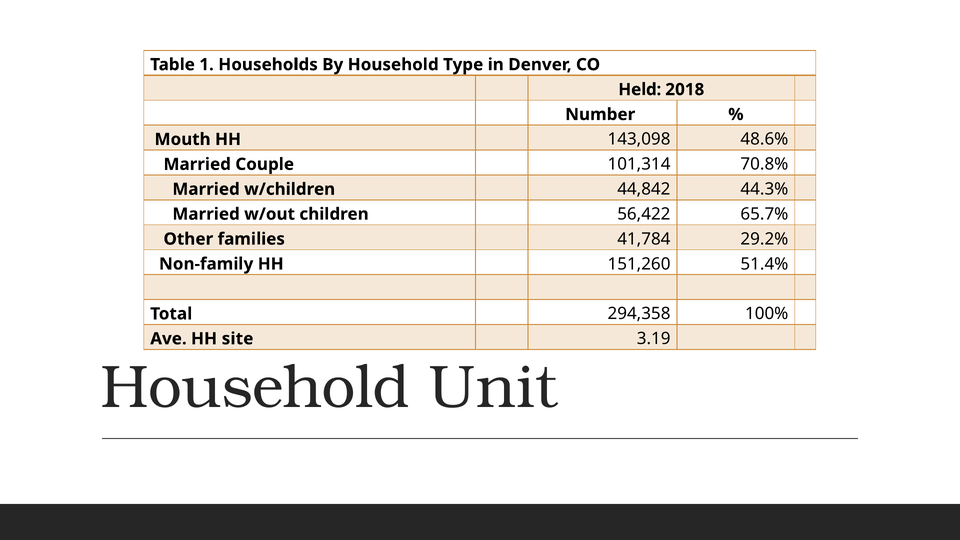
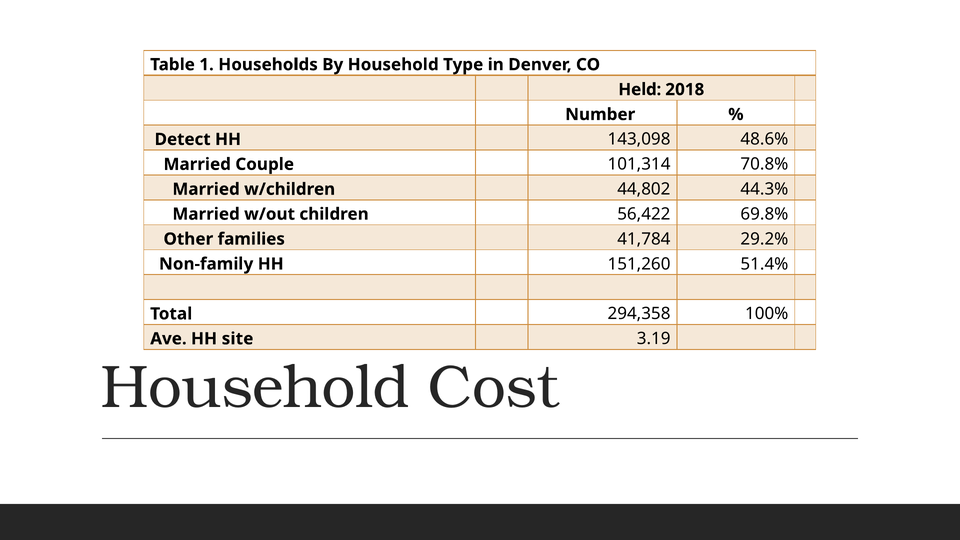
Mouth: Mouth -> Detect
44,842: 44,842 -> 44,802
65.7%: 65.7% -> 69.8%
Unit: Unit -> Cost
